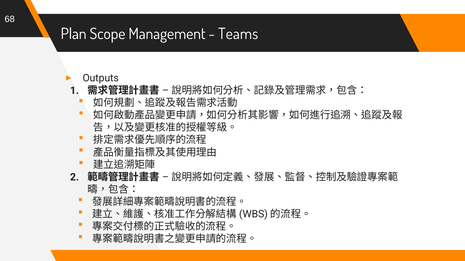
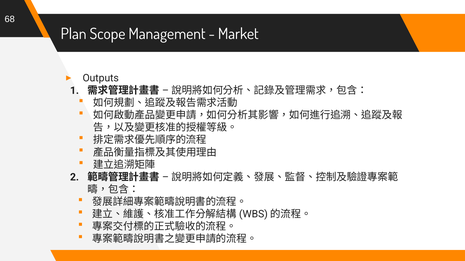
Teams: Teams -> Market
